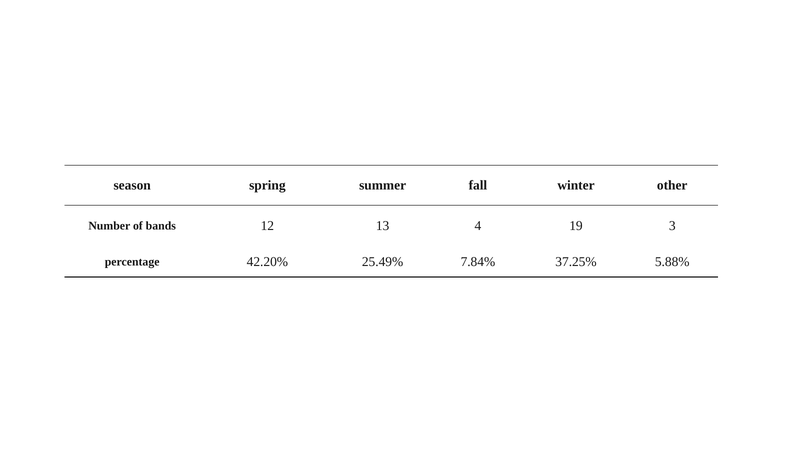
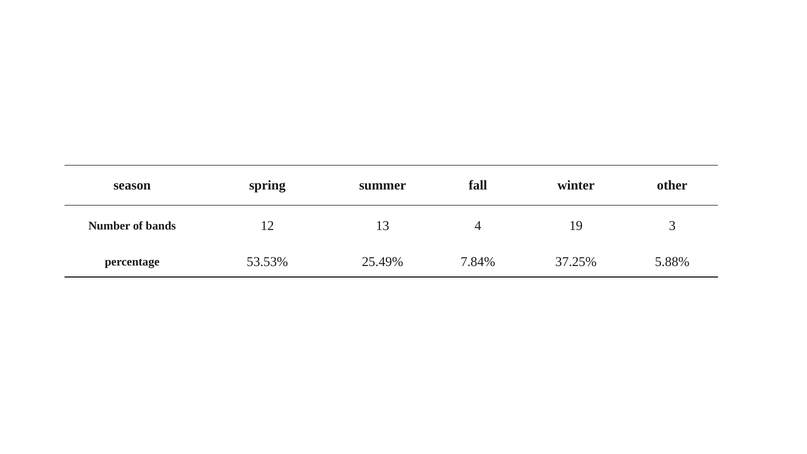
42.20%: 42.20% -> 53.53%
